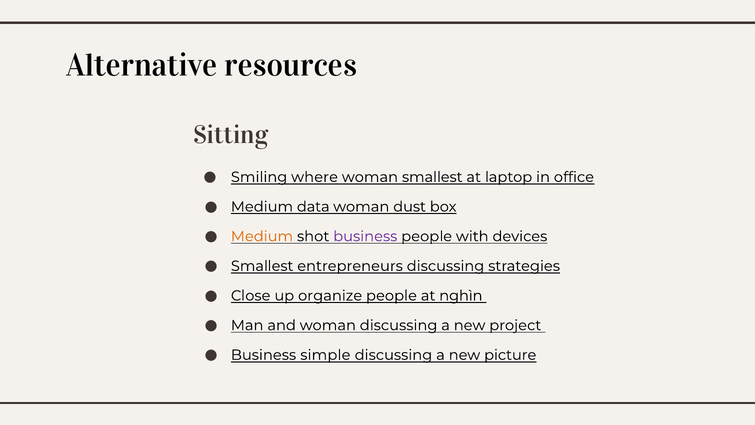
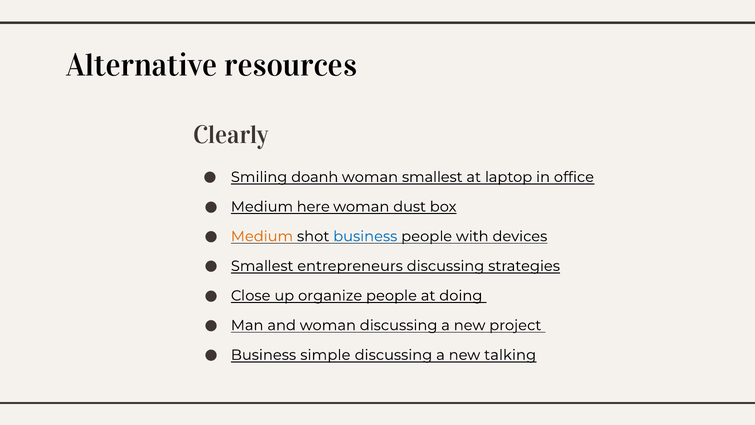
Sitting: Sitting -> Clearly
where: where -> doanh
data: data -> here
business at (365, 236) colour: purple -> blue
nghìn: nghìn -> doing
picture: picture -> talking
